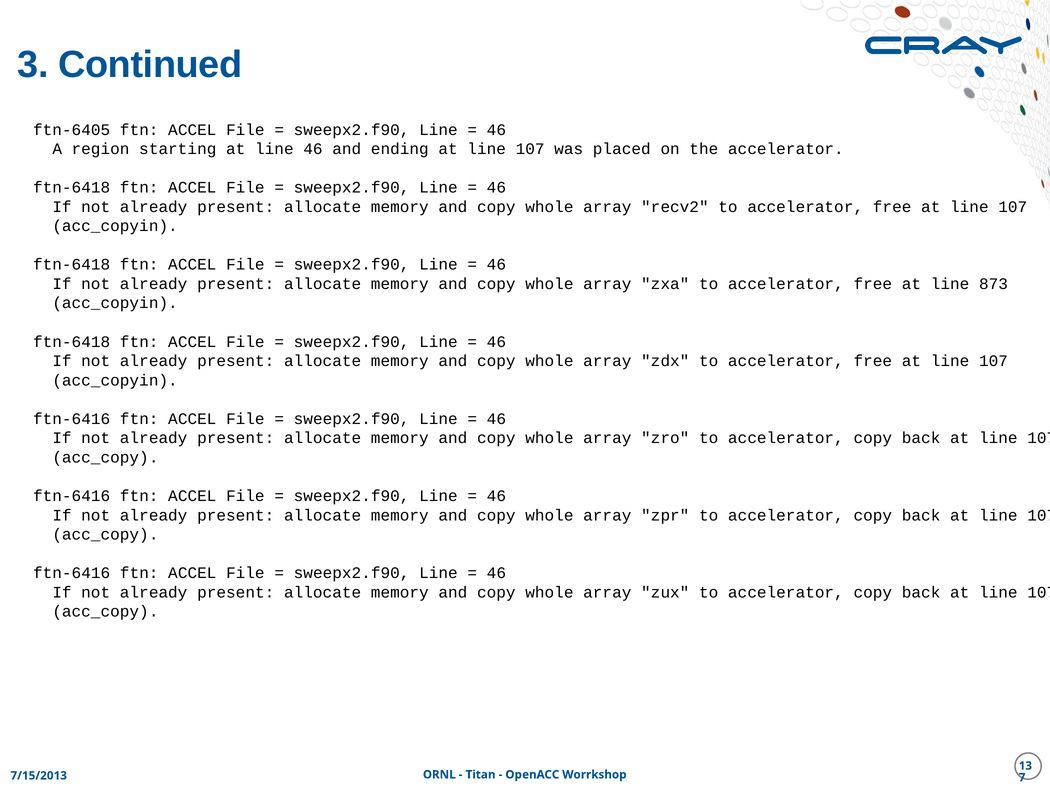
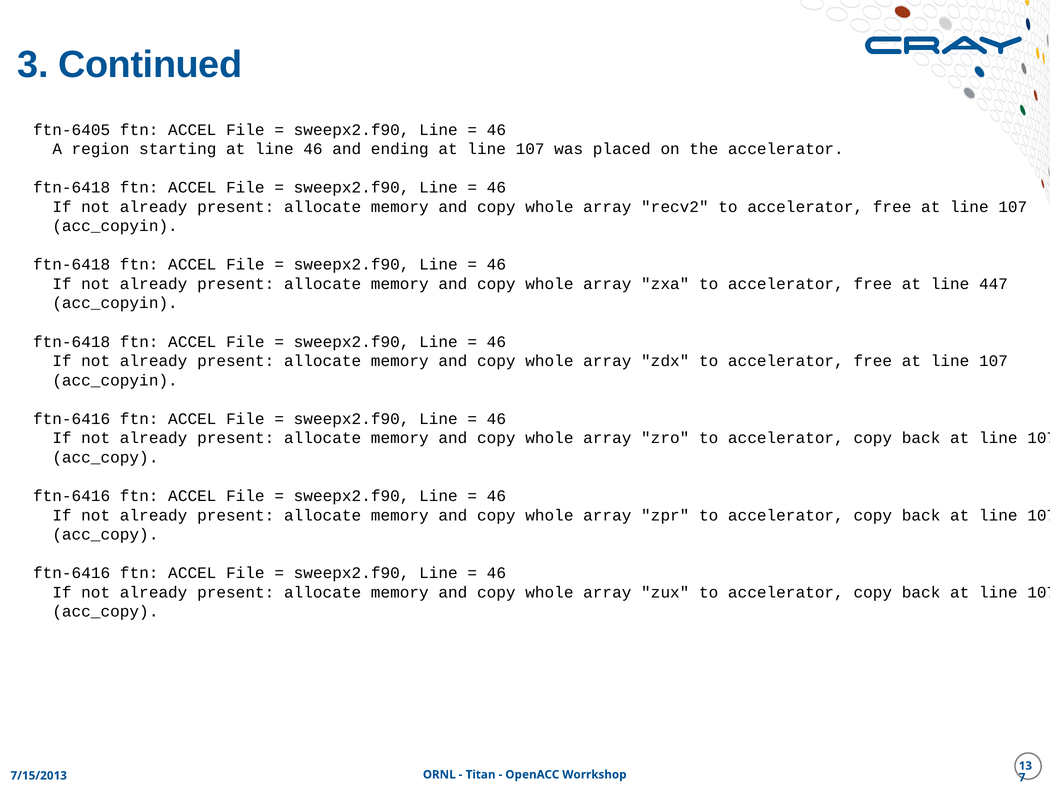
873: 873 -> 447
